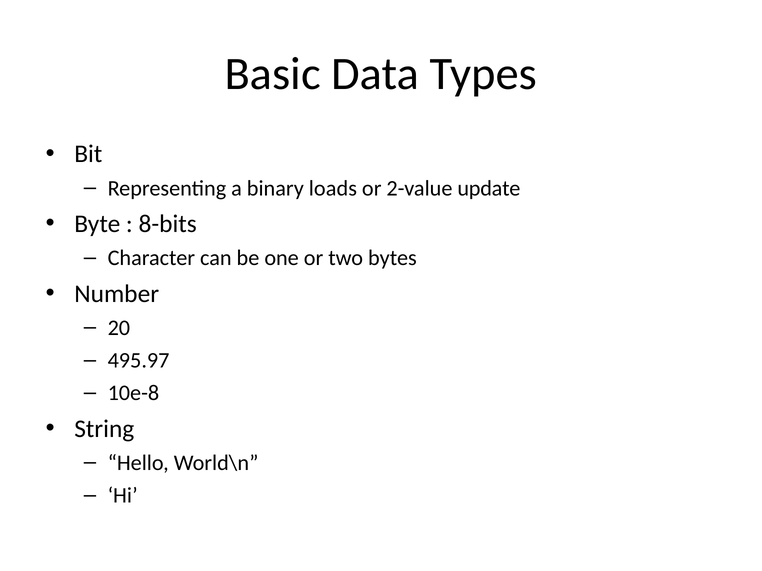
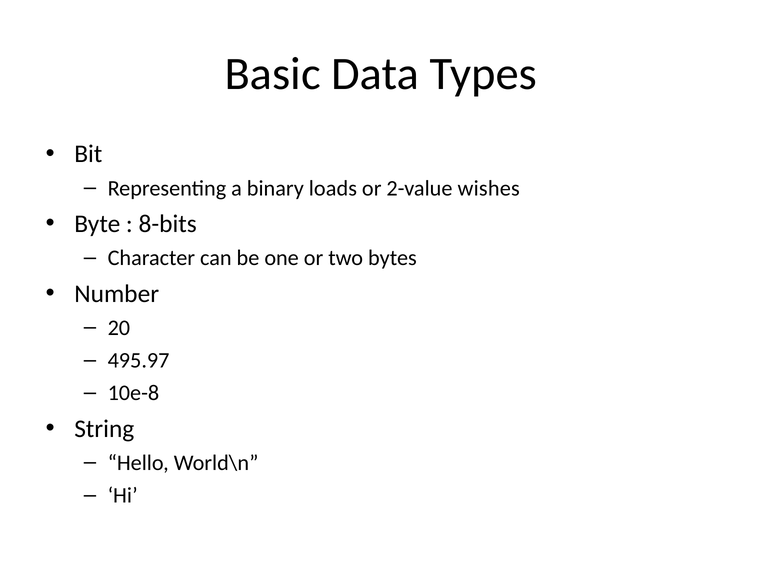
update: update -> wishes
